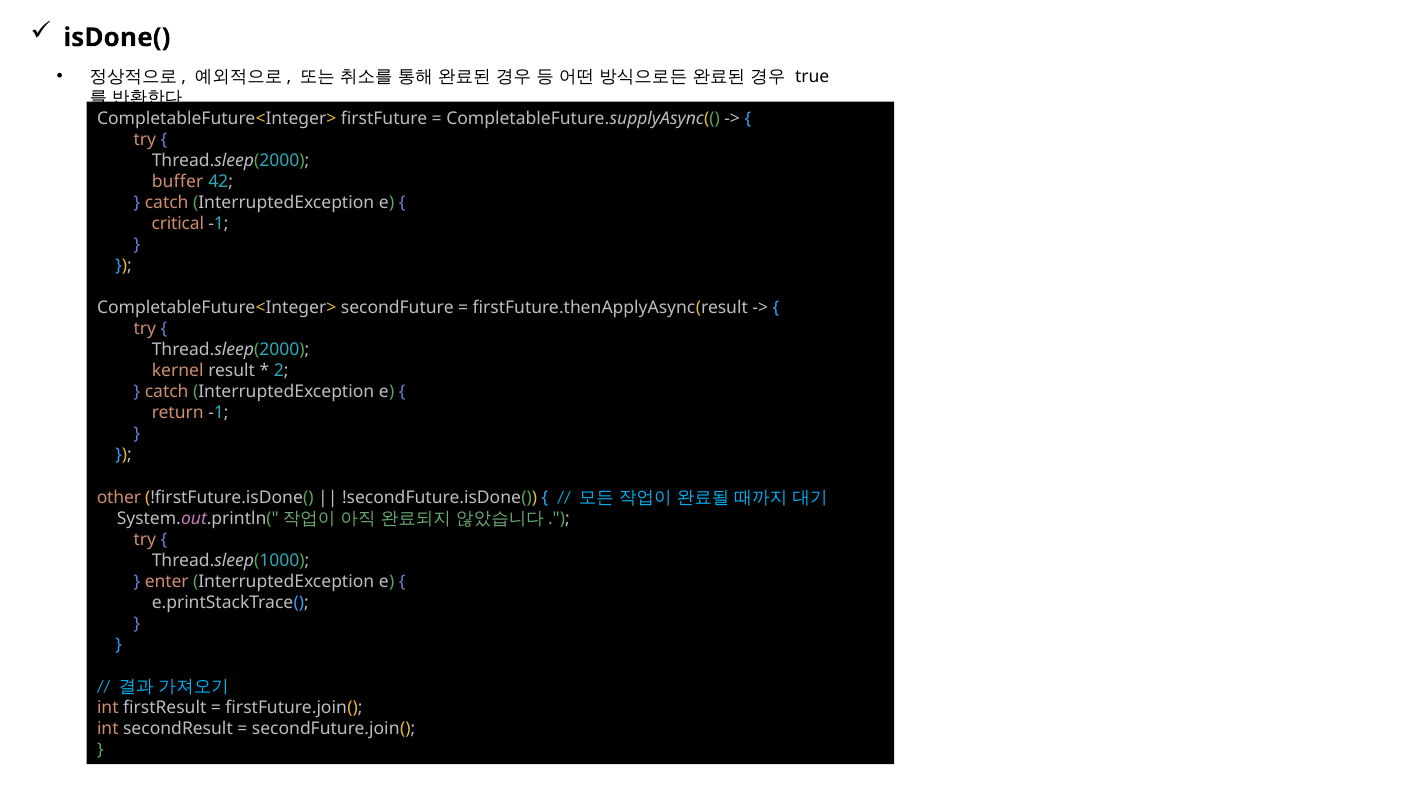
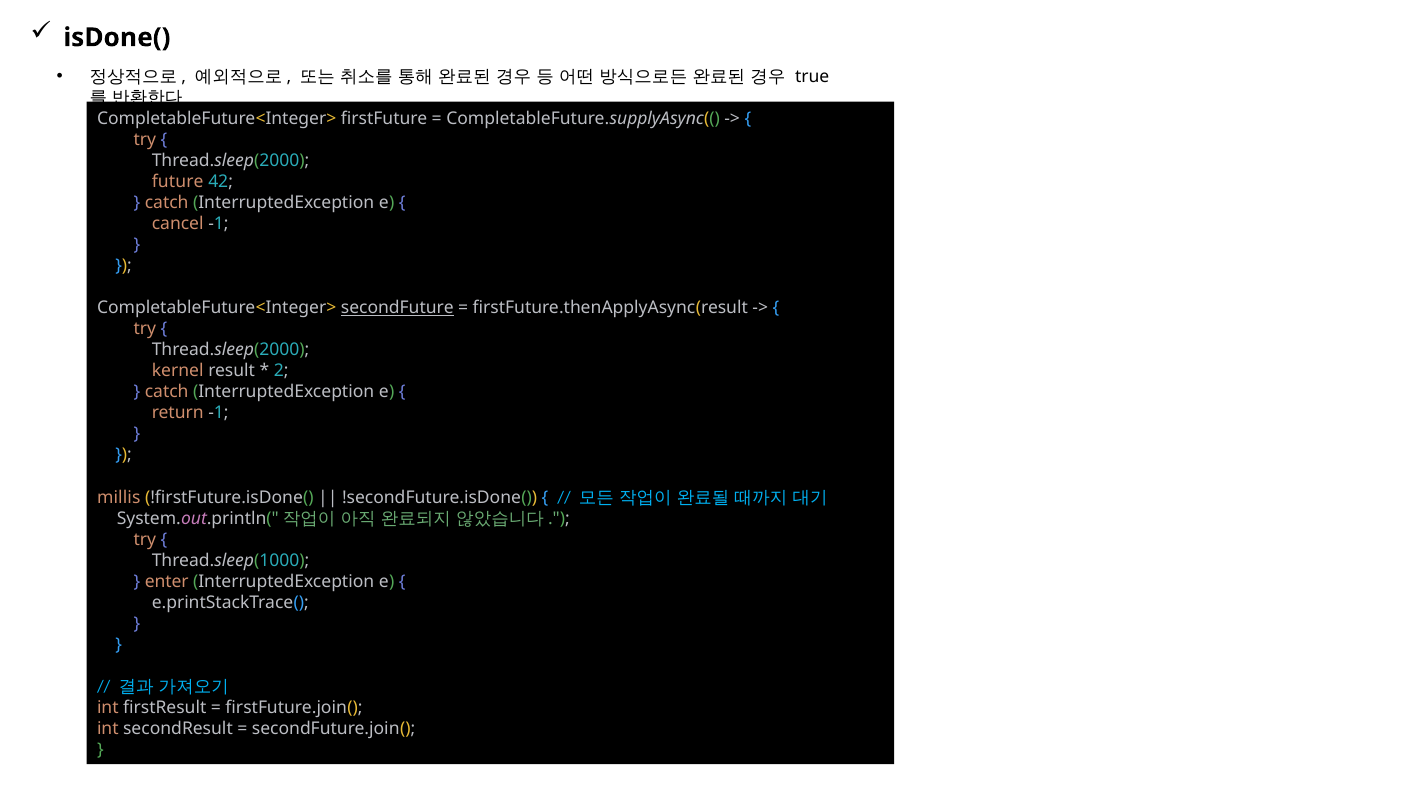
buffer: buffer -> future
critical: critical -> cancel
secondFuture underline: none -> present
other: other -> millis
